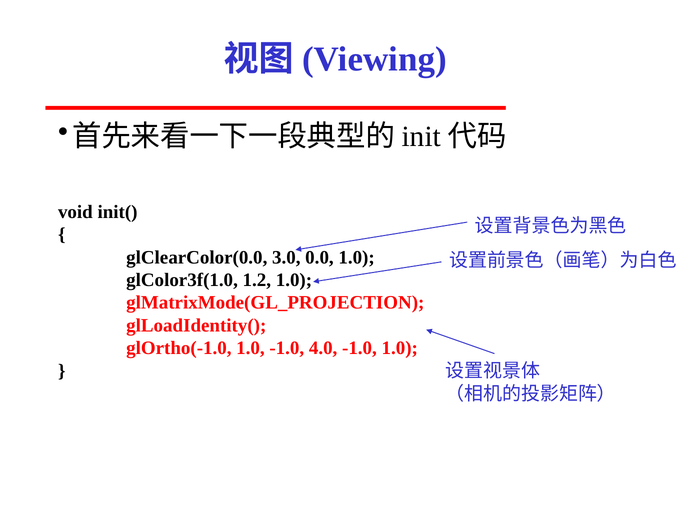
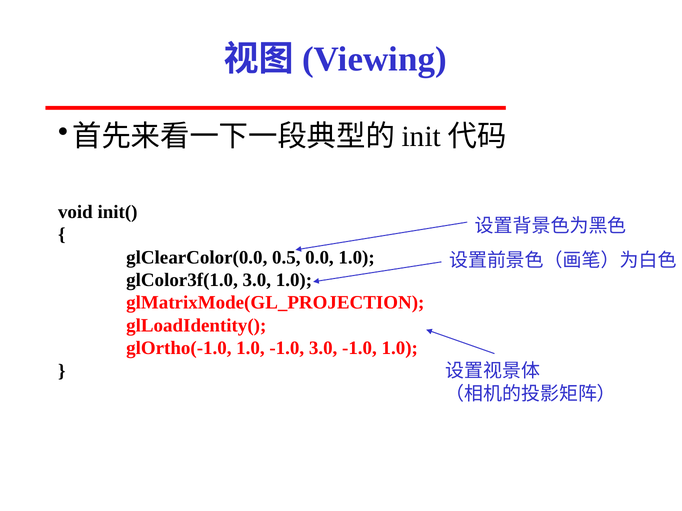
3.0: 3.0 -> 0.5
glColor3f(1.0 1.2: 1.2 -> 3.0
-1.0 4.0: 4.0 -> 3.0
